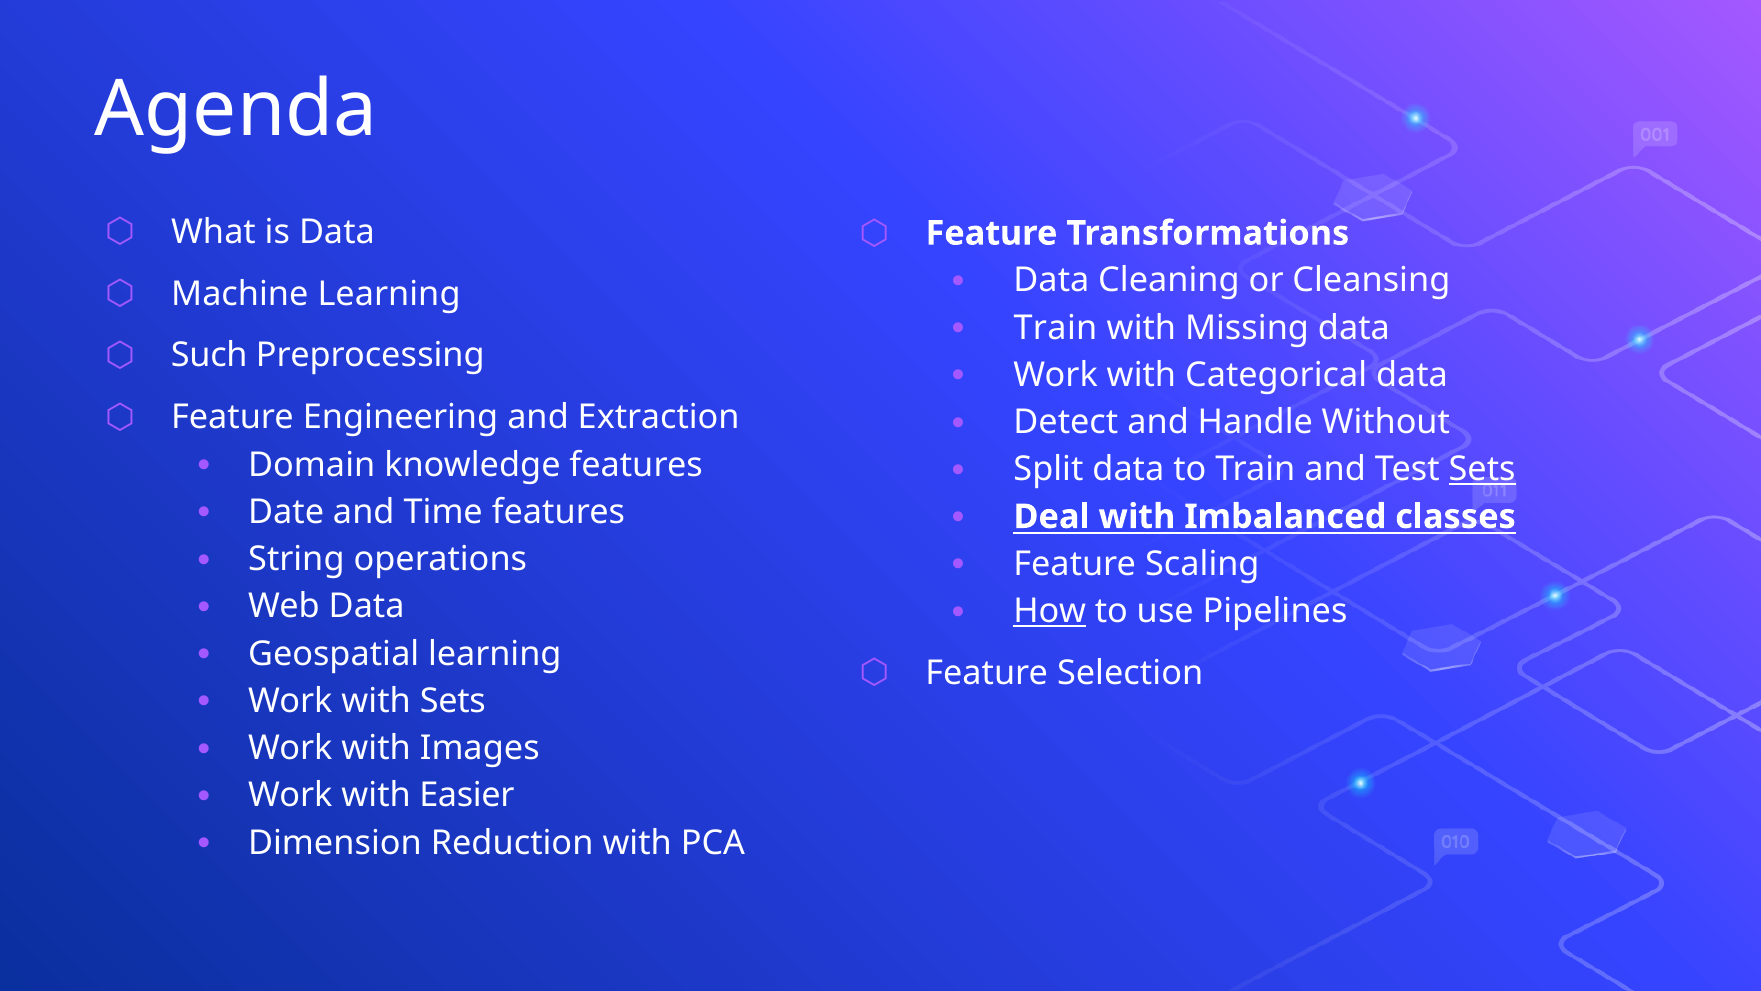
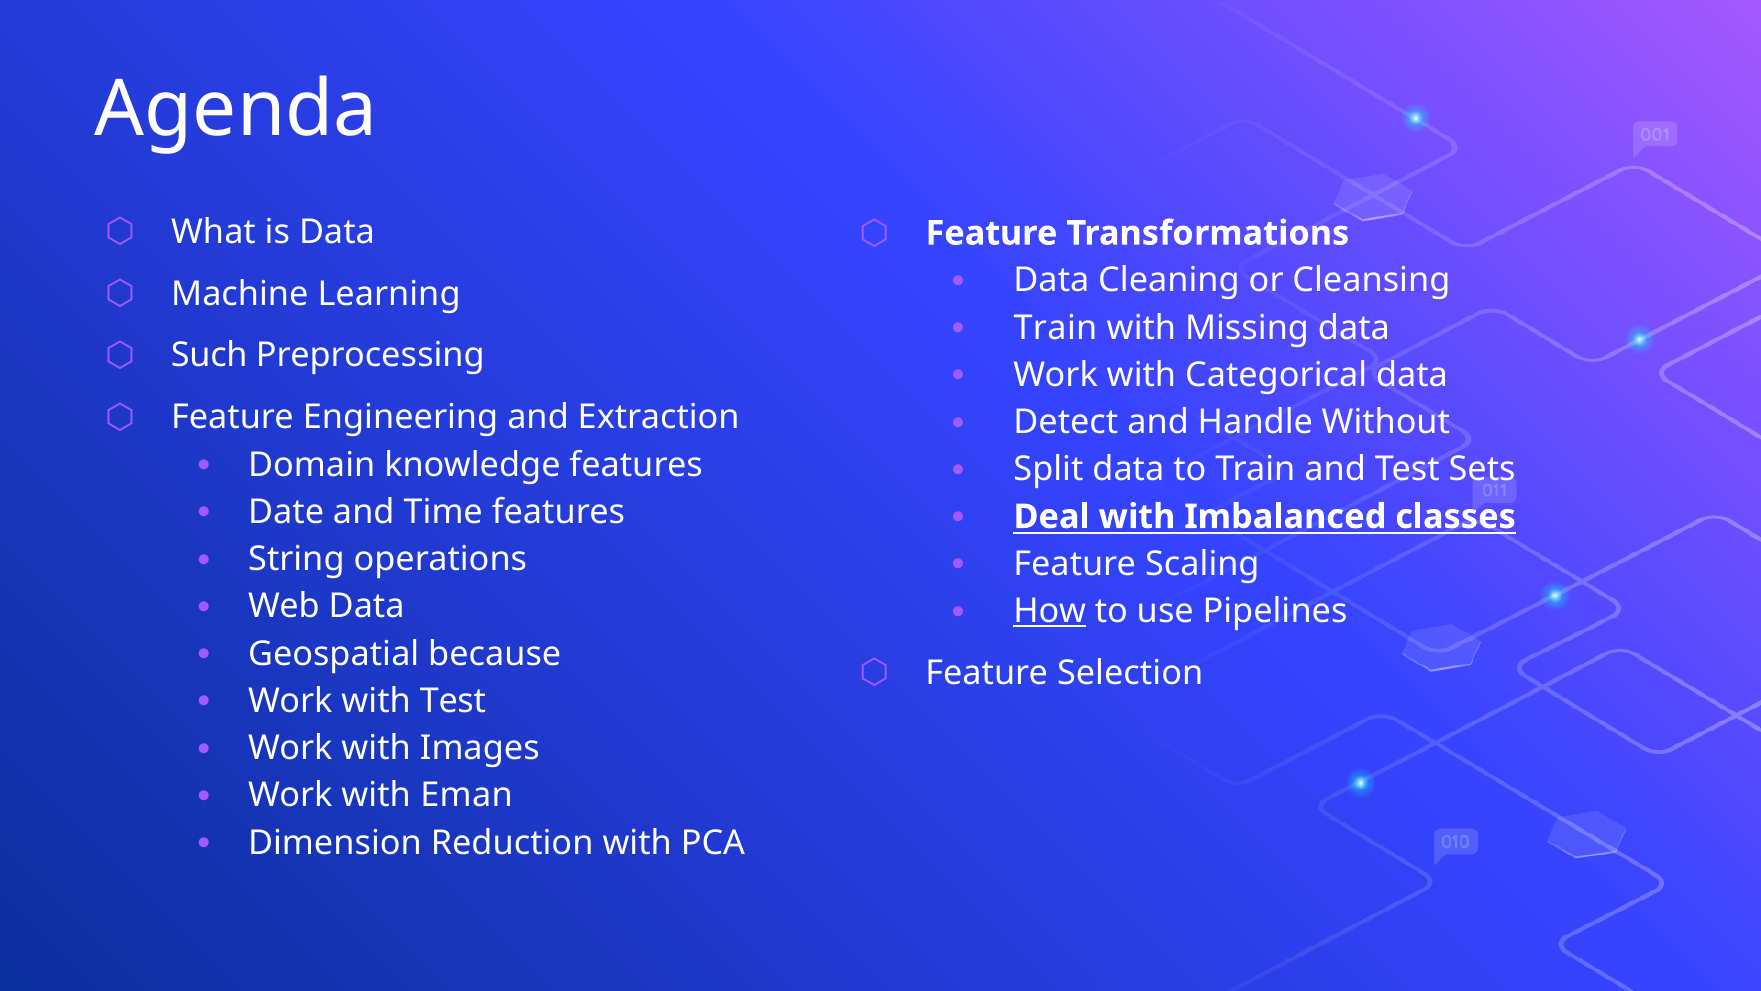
Sets at (1482, 469) underline: present -> none
Geospatial learning: learning -> because
with Sets: Sets -> Test
Easier: Easier -> Eman
